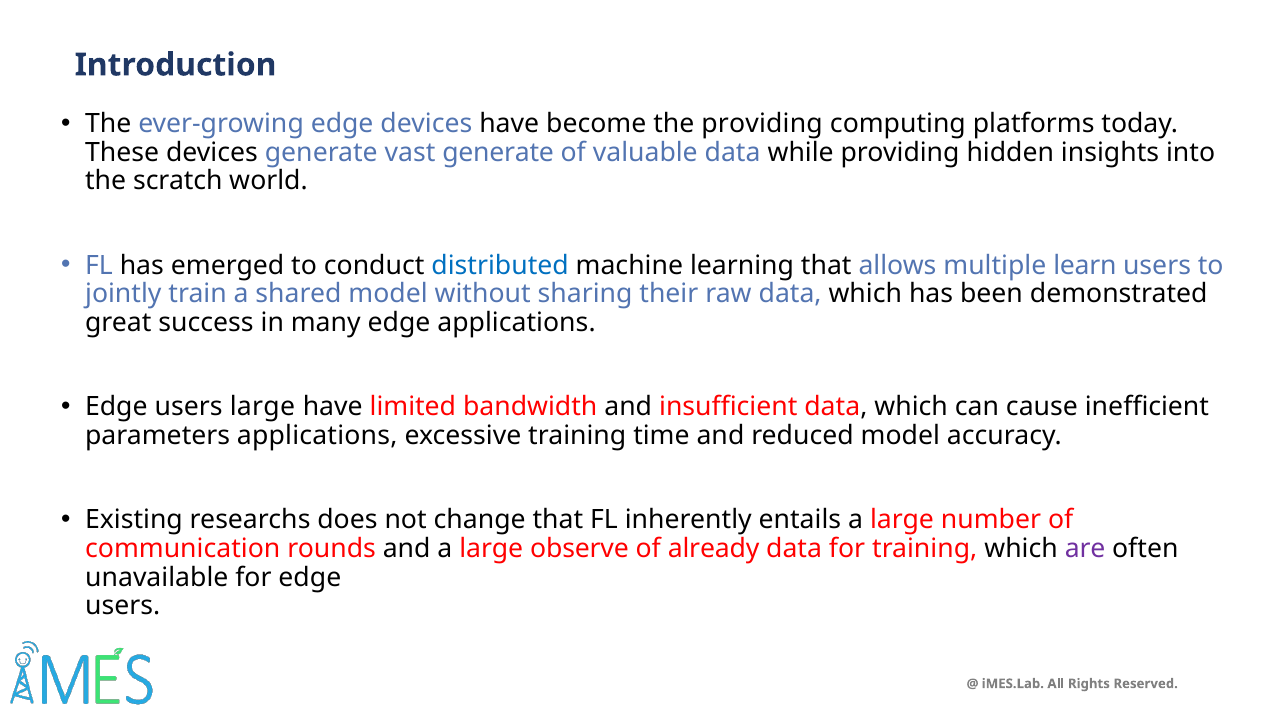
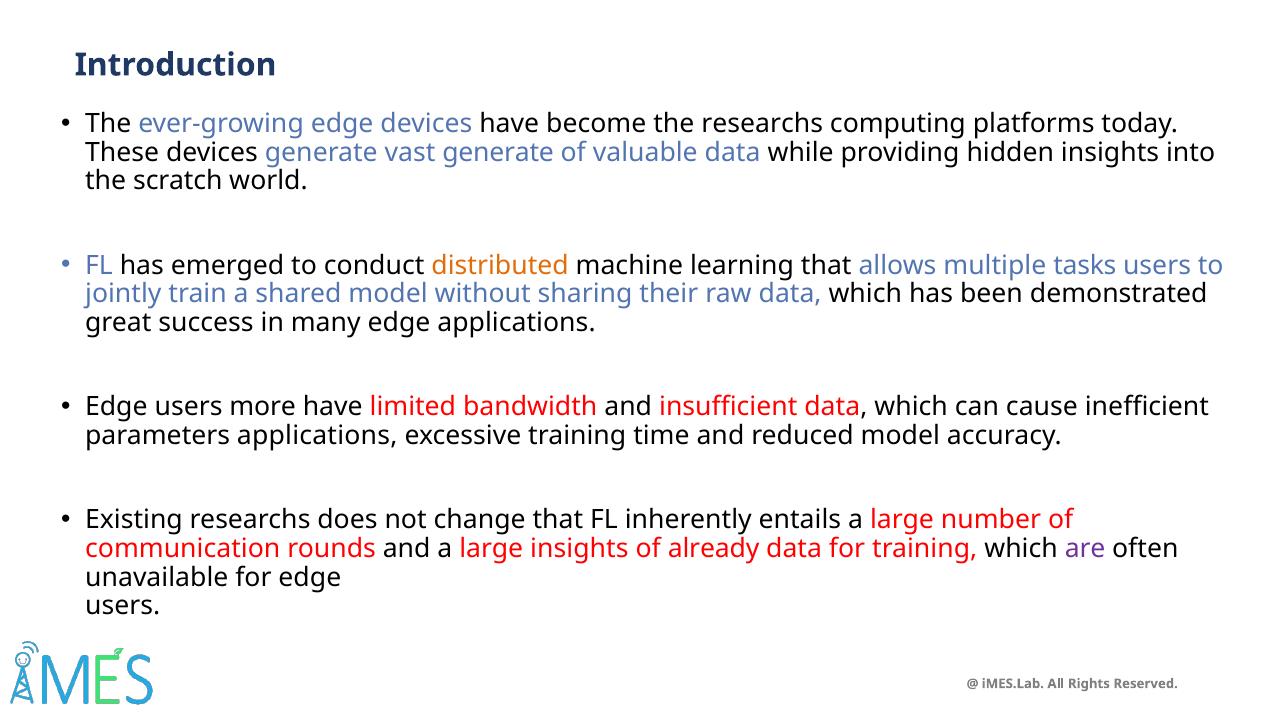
the providing: providing -> researchs
distributed colour: blue -> orange
learn: learn -> tasks
users large: large -> more
large observe: observe -> insights
